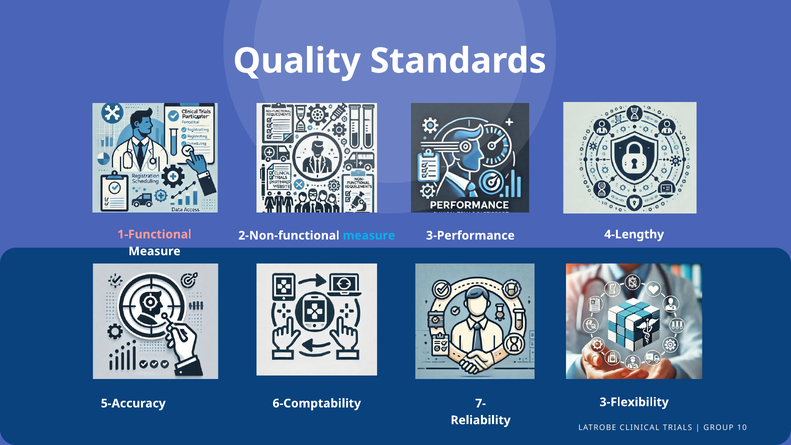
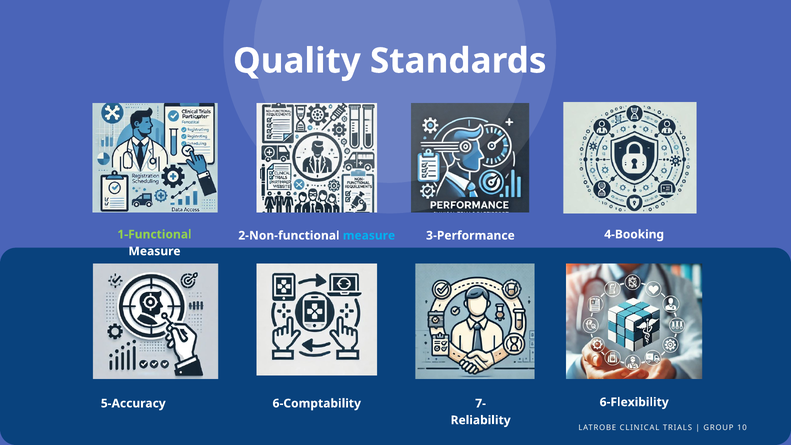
1-Functional colour: pink -> light green
4-Lengthy: 4-Lengthy -> 4-Booking
3-Flexibility: 3-Flexibility -> 6-Flexibility
